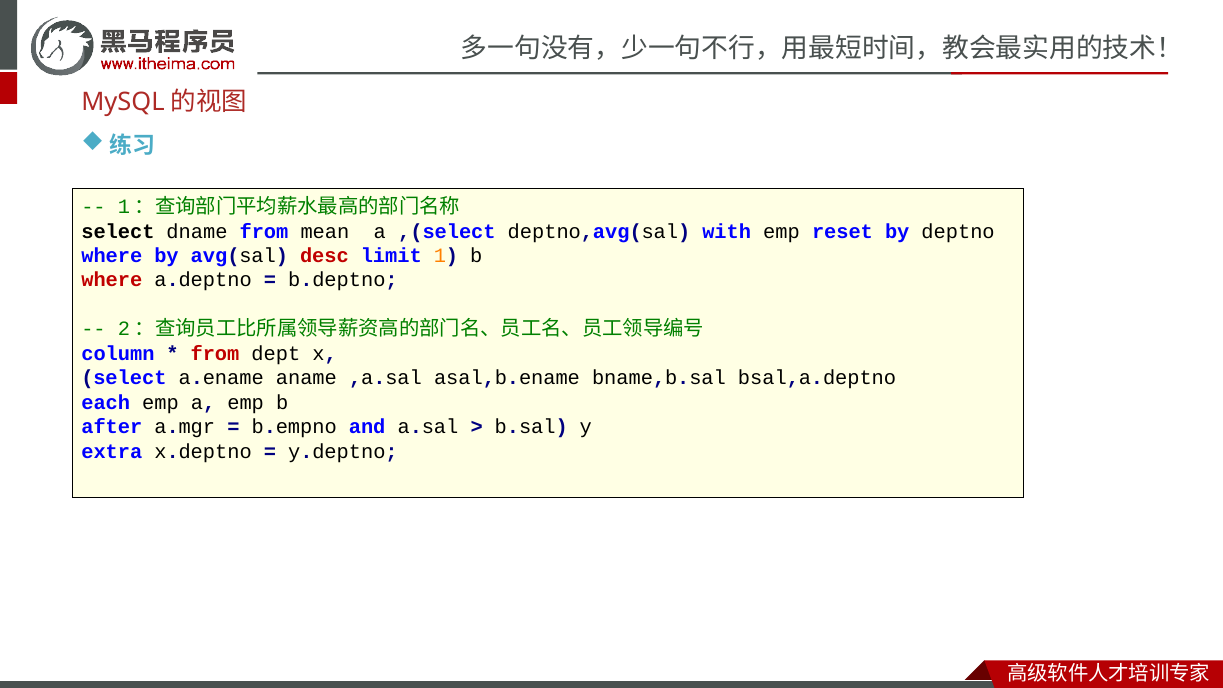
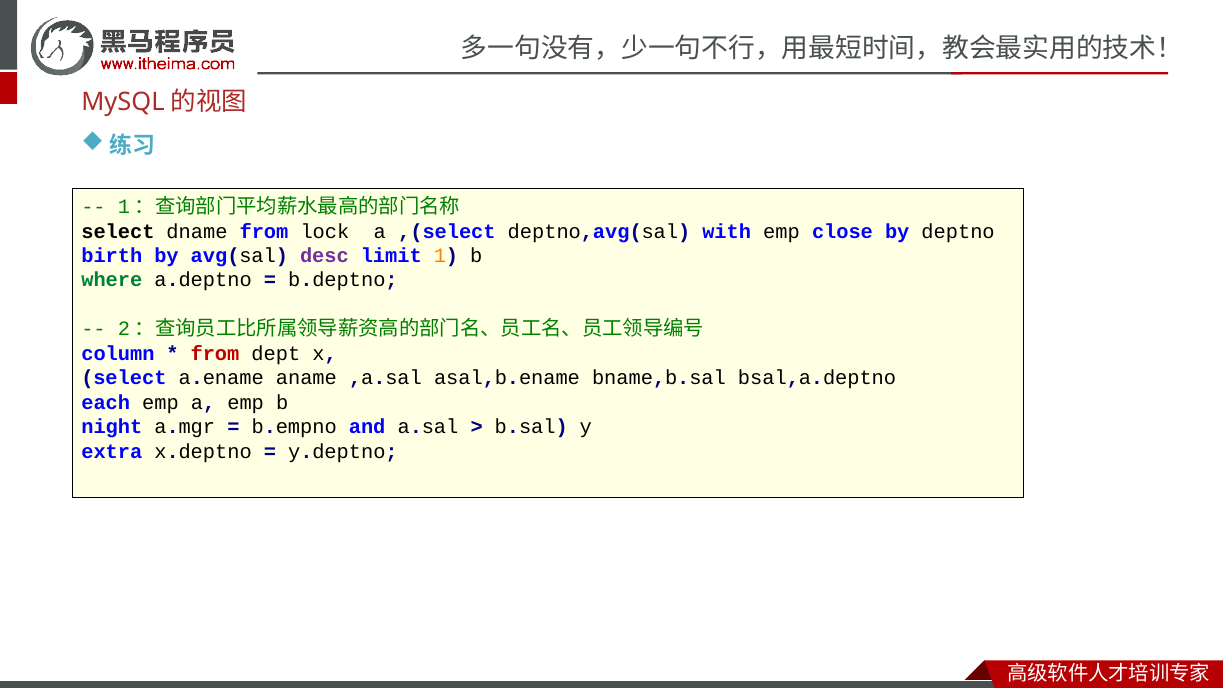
mean: mean -> lock
reset: reset -> close
where at (112, 256): where -> birth
desc colour: red -> purple
where at (112, 280) colour: red -> green
after: after -> night
